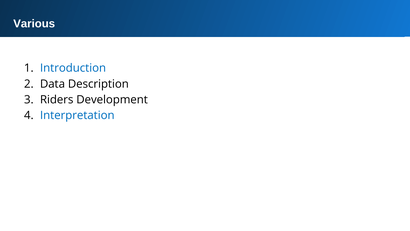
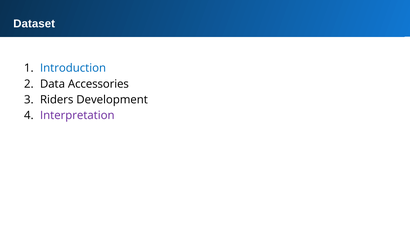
Various: Various -> Dataset
Description: Description -> Accessories
Interpretation colour: blue -> purple
